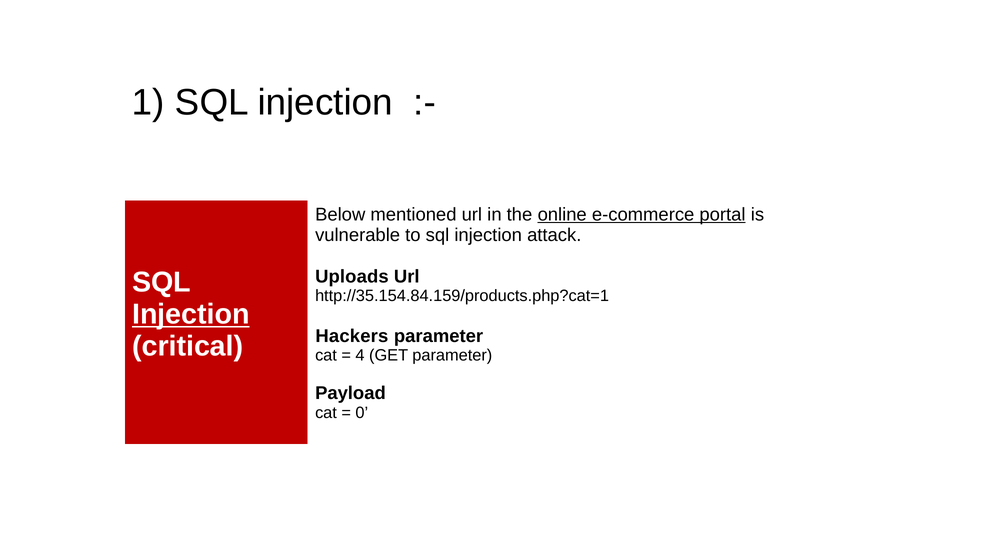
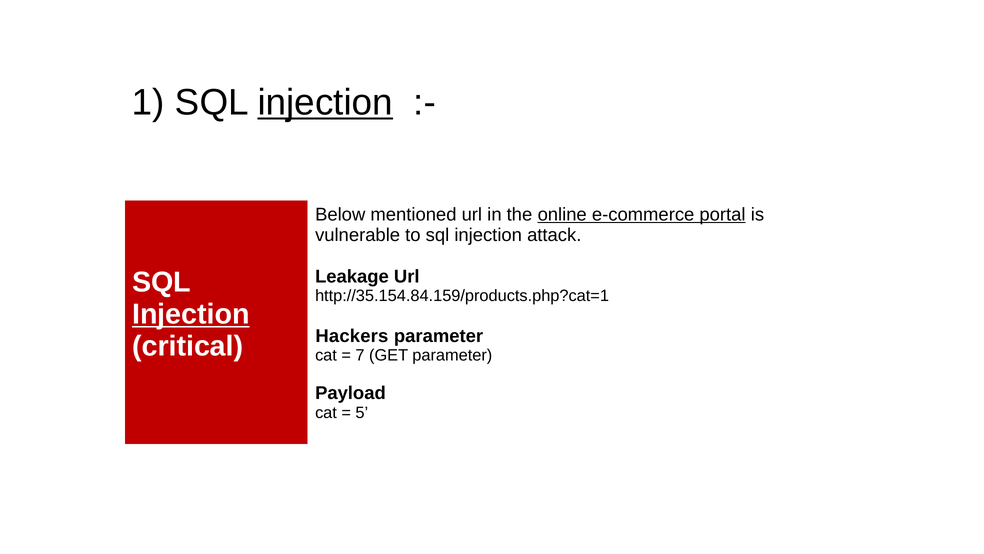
injection at (325, 102) underline: none -> present
Uploads: Uploads -> Leakage
4: 4 -> 7
0: 0 -> 5
